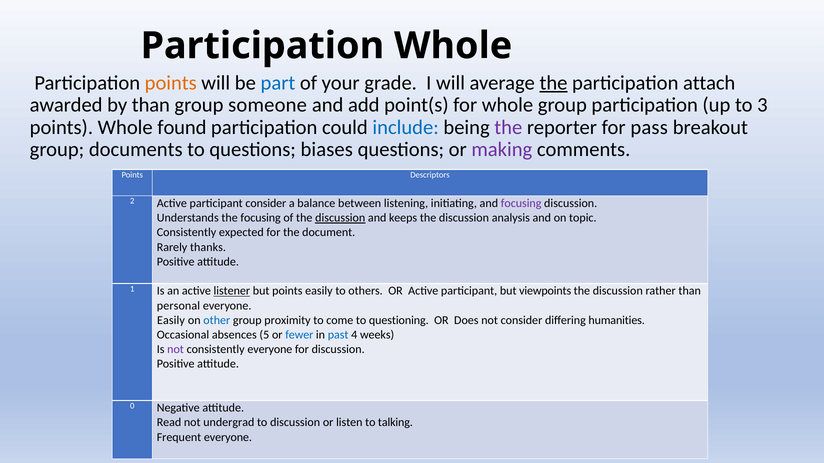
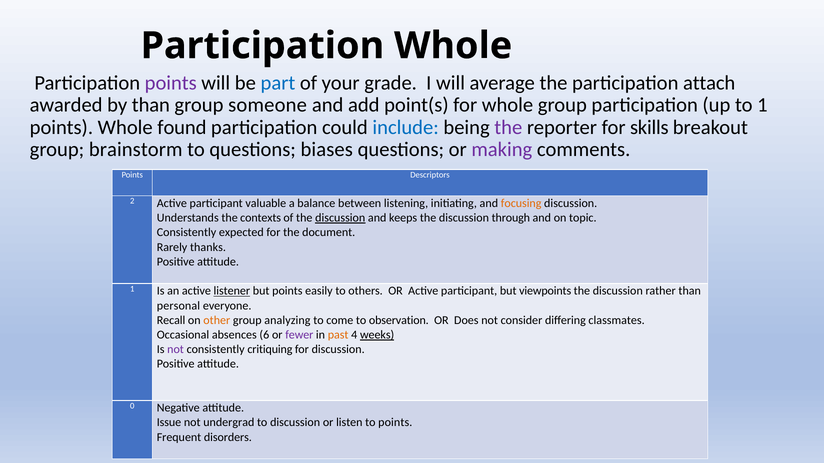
points at (171, 83) colour: orange -> purple
the at (553, 83) underline: present -> none
to 3: 3 -> 1
pass: pass -> skills
documents: documents -> brainstorm
participant consider: consider -> valuable
focusing at (521, 204) colour: purple -> orange
the focusing: focusing -> contexts
analysis: analysis -> through
Easily at (171, 321): Easily -> Recall
other colour: blue -> orange
proximity: proximity -> analyzing
questioning: questioning -> observation
humanities: humanities -> classmates
5: 5 -> 6
fewer colour: blue -> purple
past colour: blue -> orange
weeks underline: none -> present
consistently everyone: everyone -> critiquing
Read: Read -> Issue
to talking: talking -> points
Frequent everyone: everyone -> disorders
